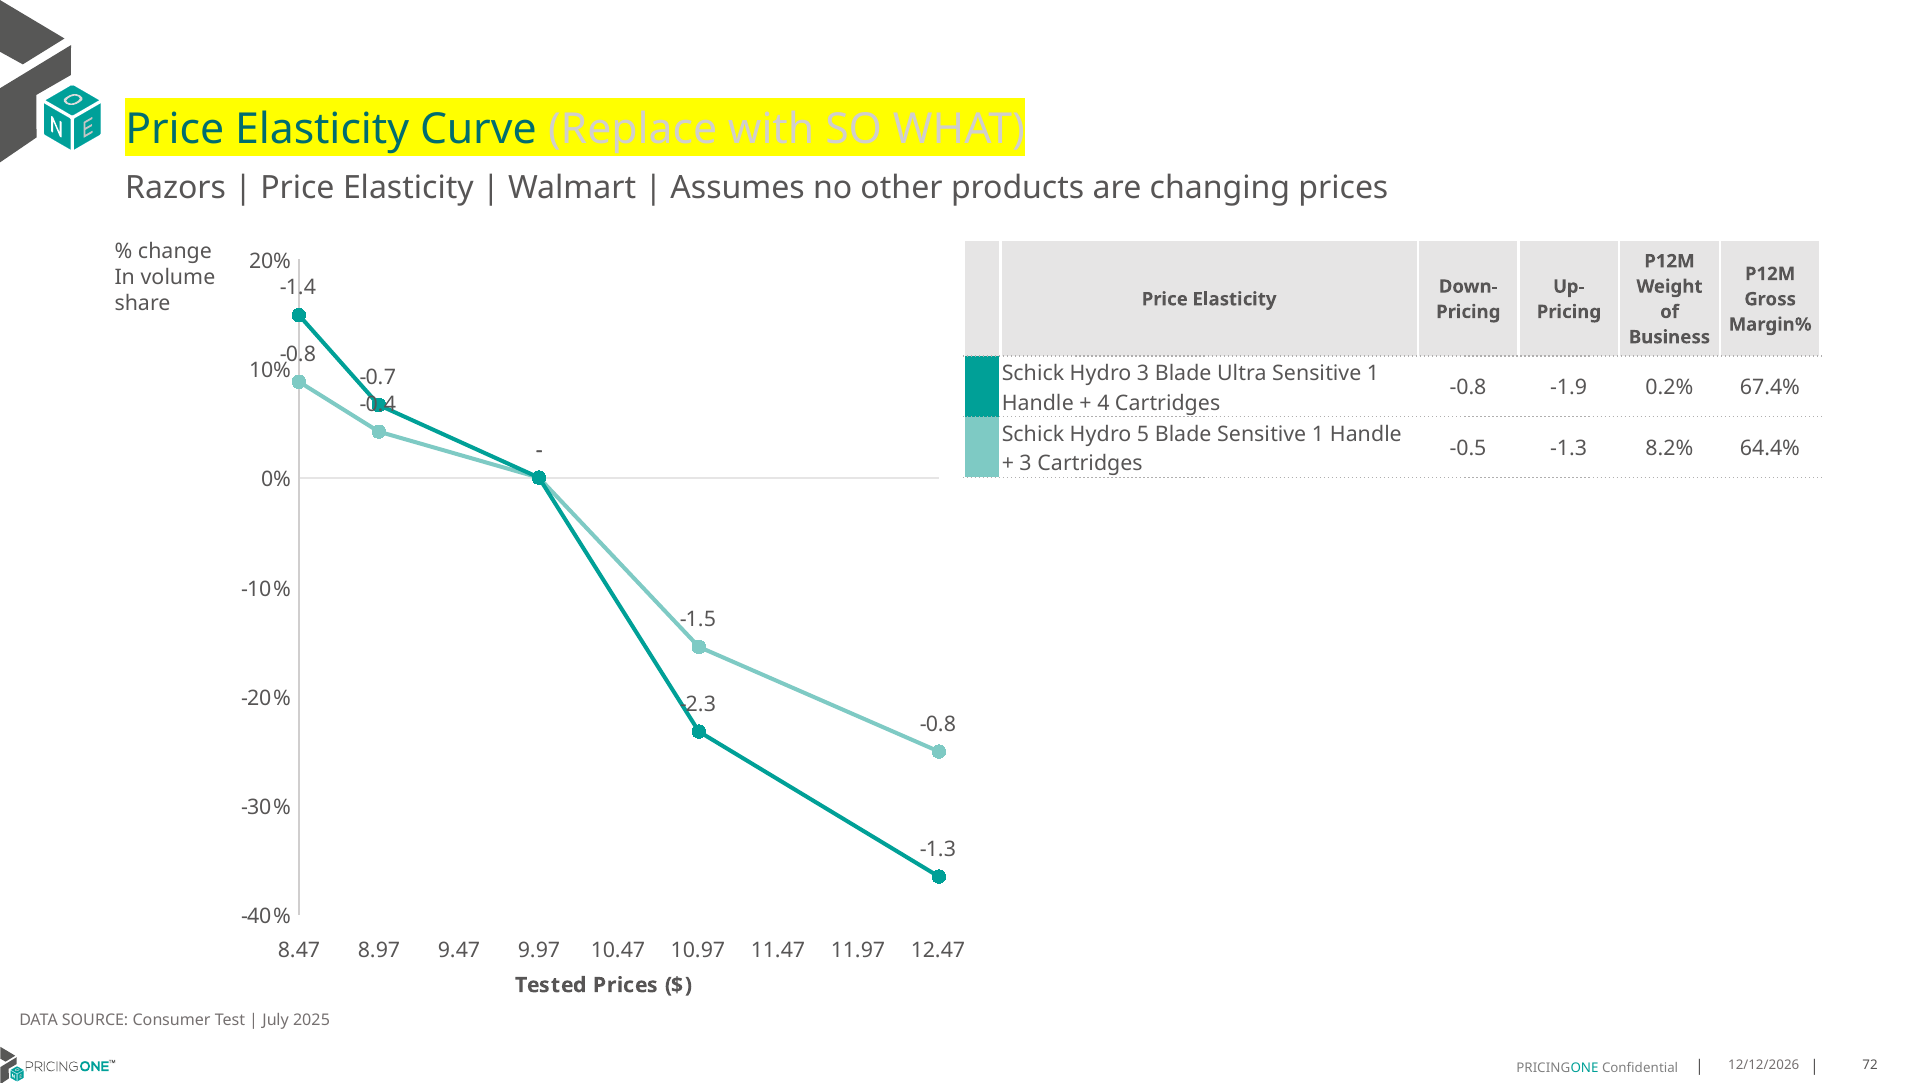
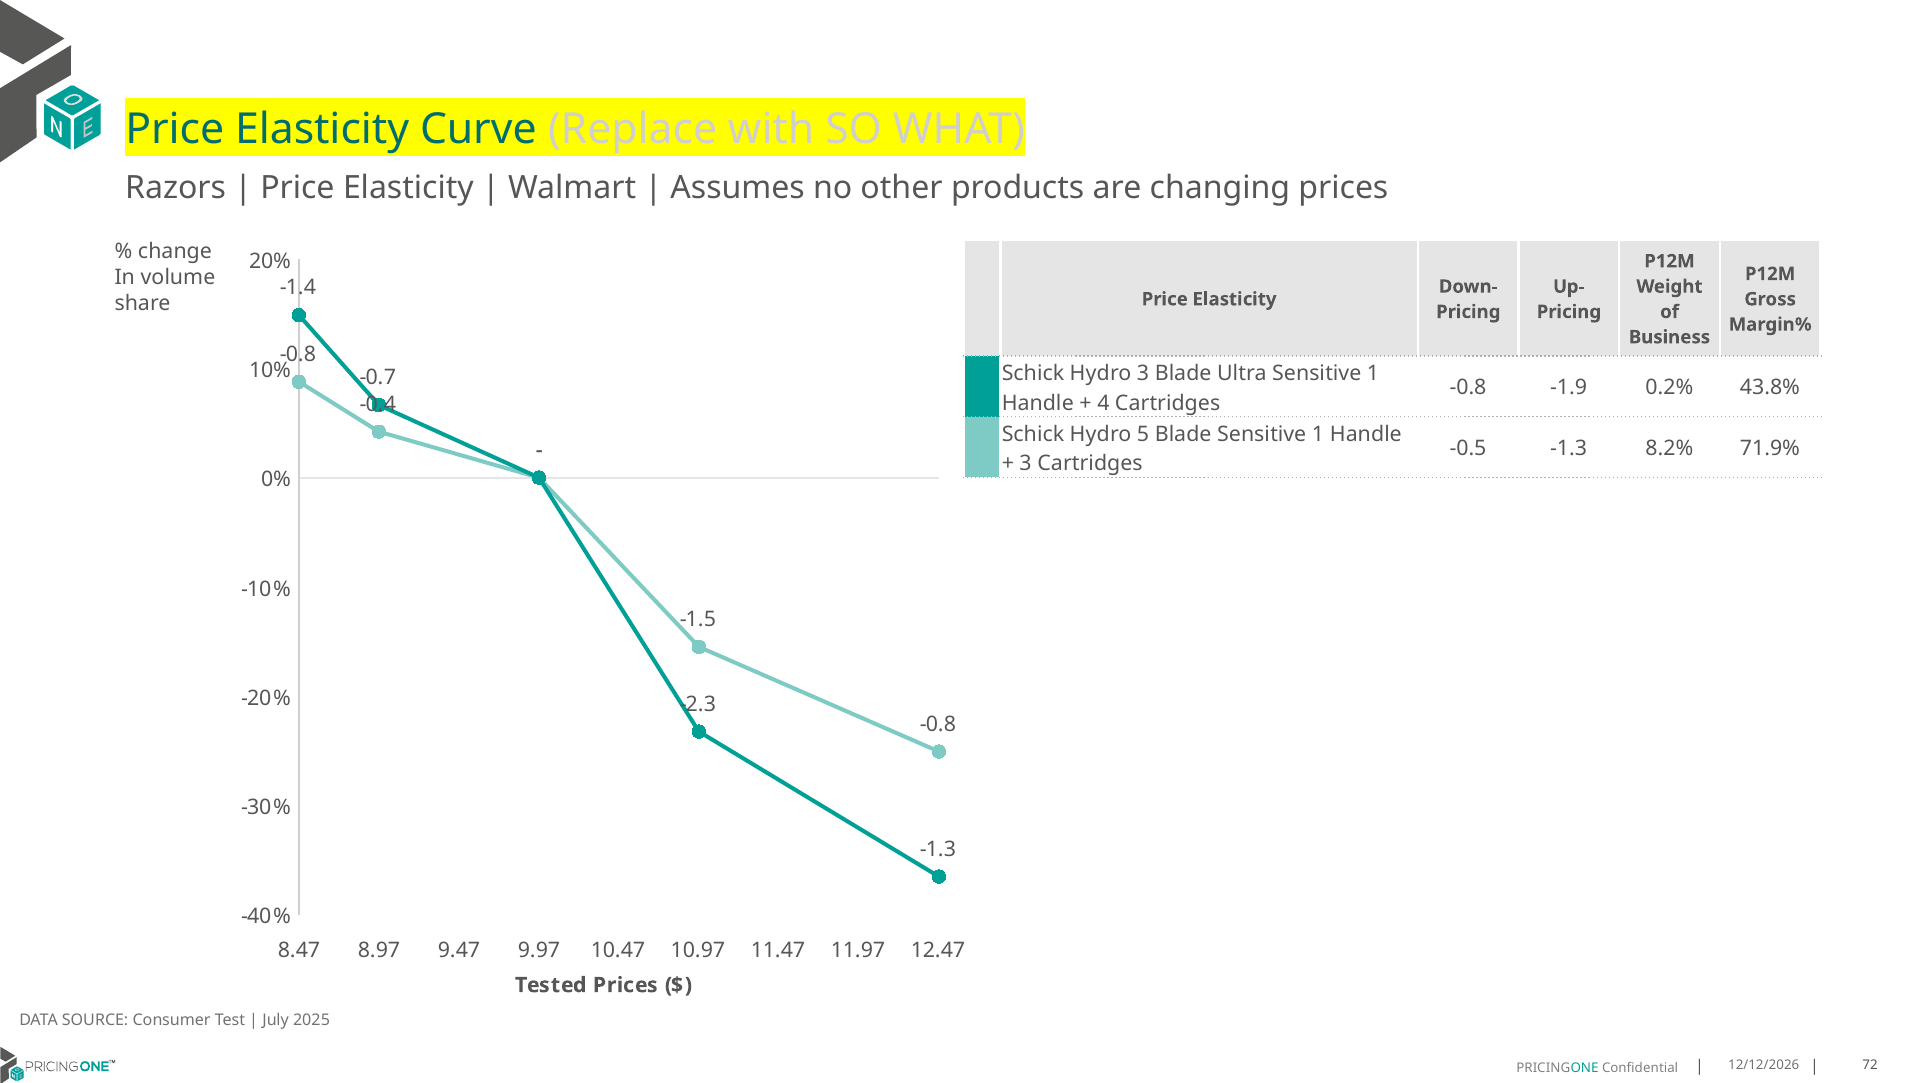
67.4%: 67.4% -> 43.8%
64.4%: 64.4% -> 71.9%
